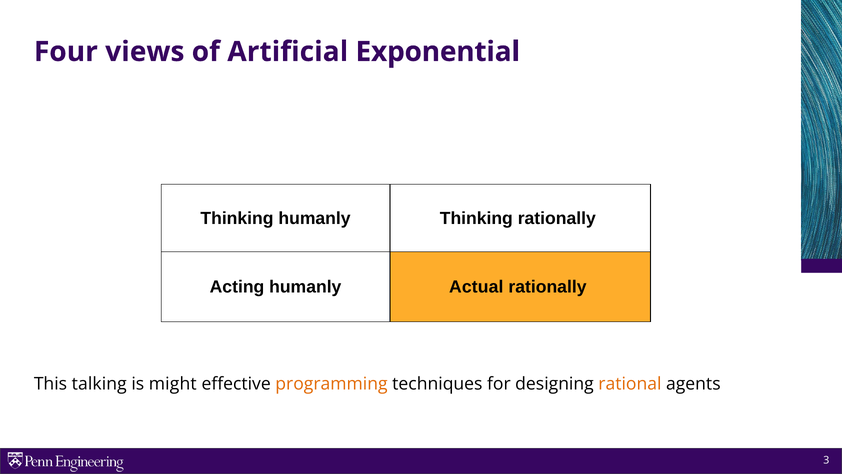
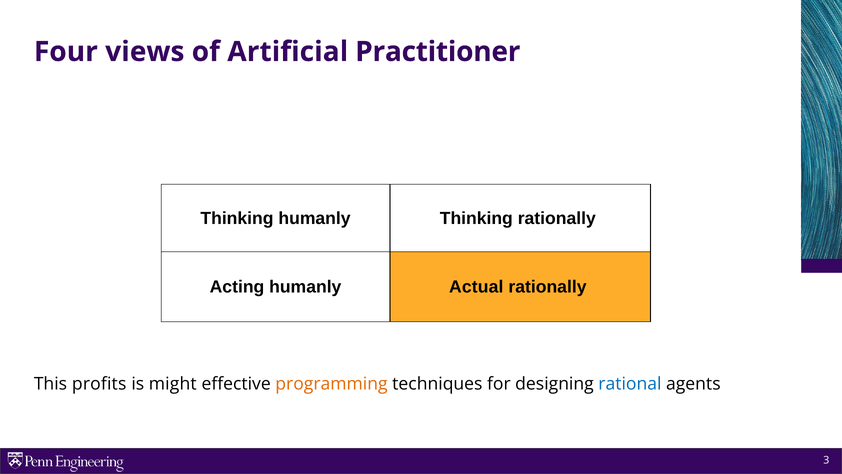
Exponential: Exponential -> Practitioner
talking: talking -> profits
rational colour: orange -> blue
